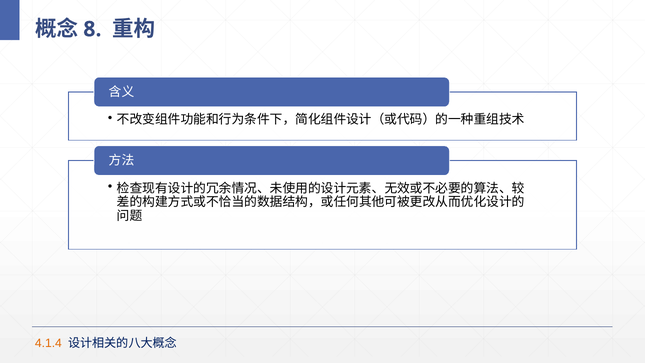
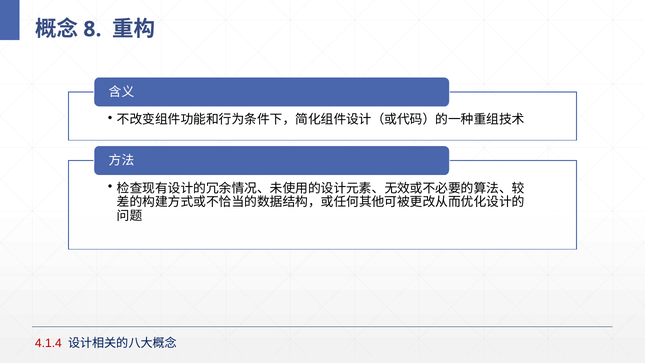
4.1.4 colour: orange -> red
